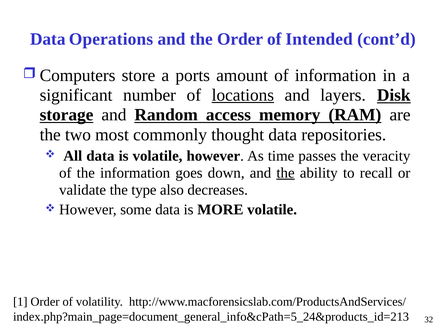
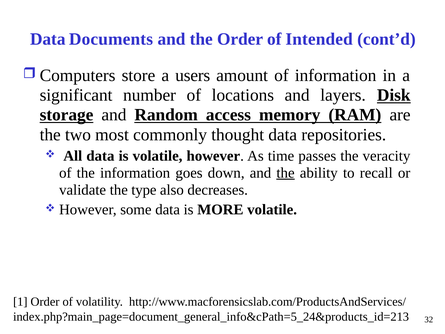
Operations: Operations -> Documents
ports: ports -> users
locations underline: present -> none
